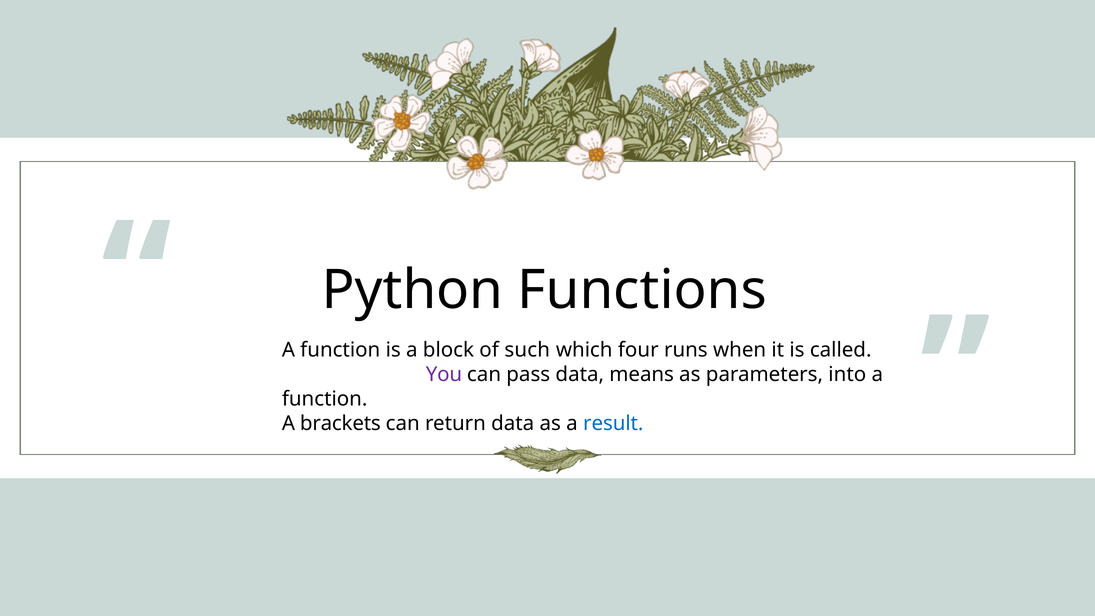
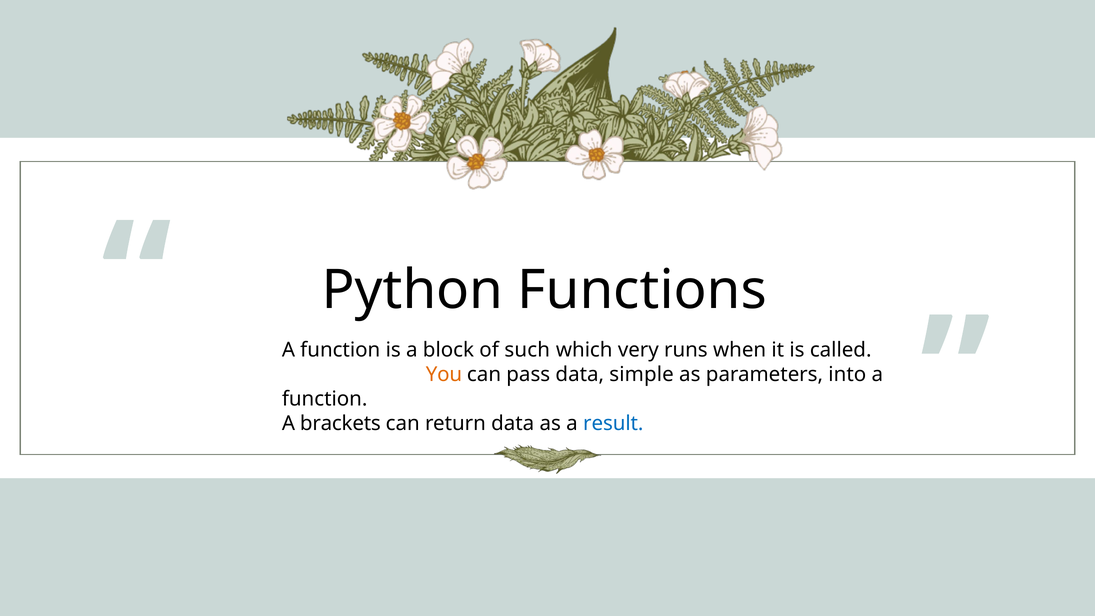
four: four -> very
You colour: purple -> orange
means: means -> simple
